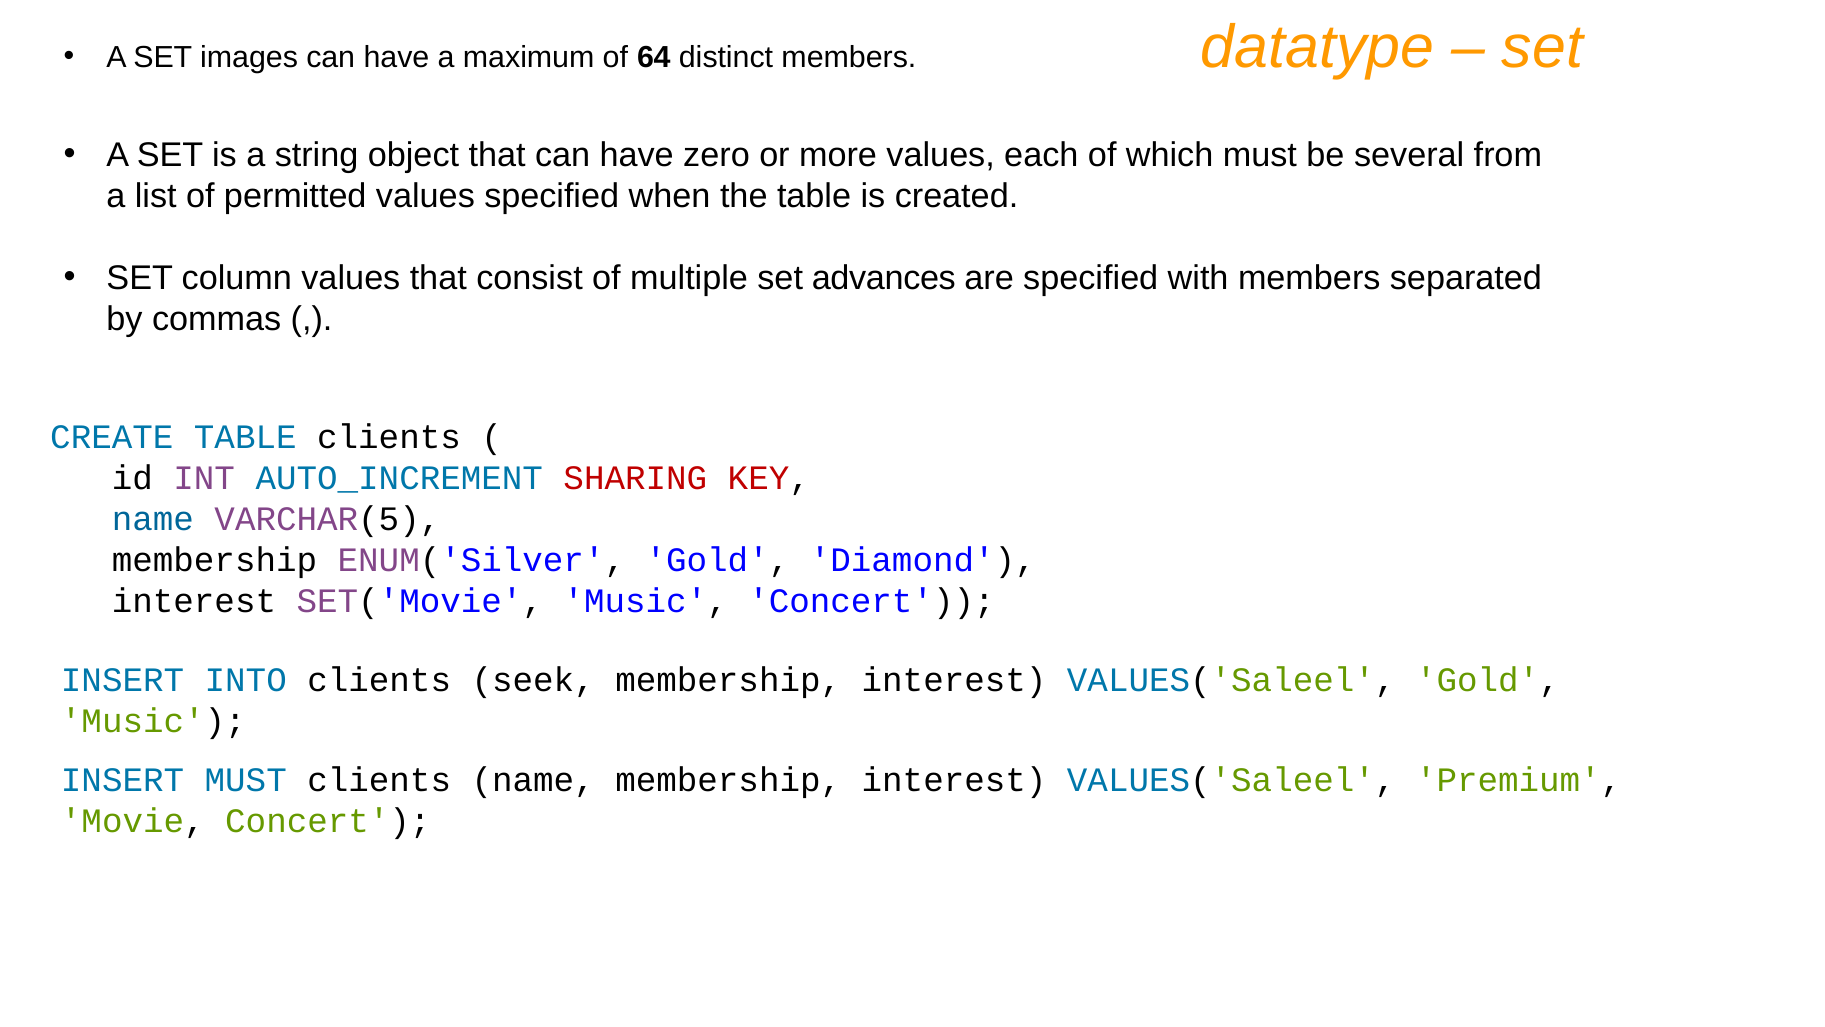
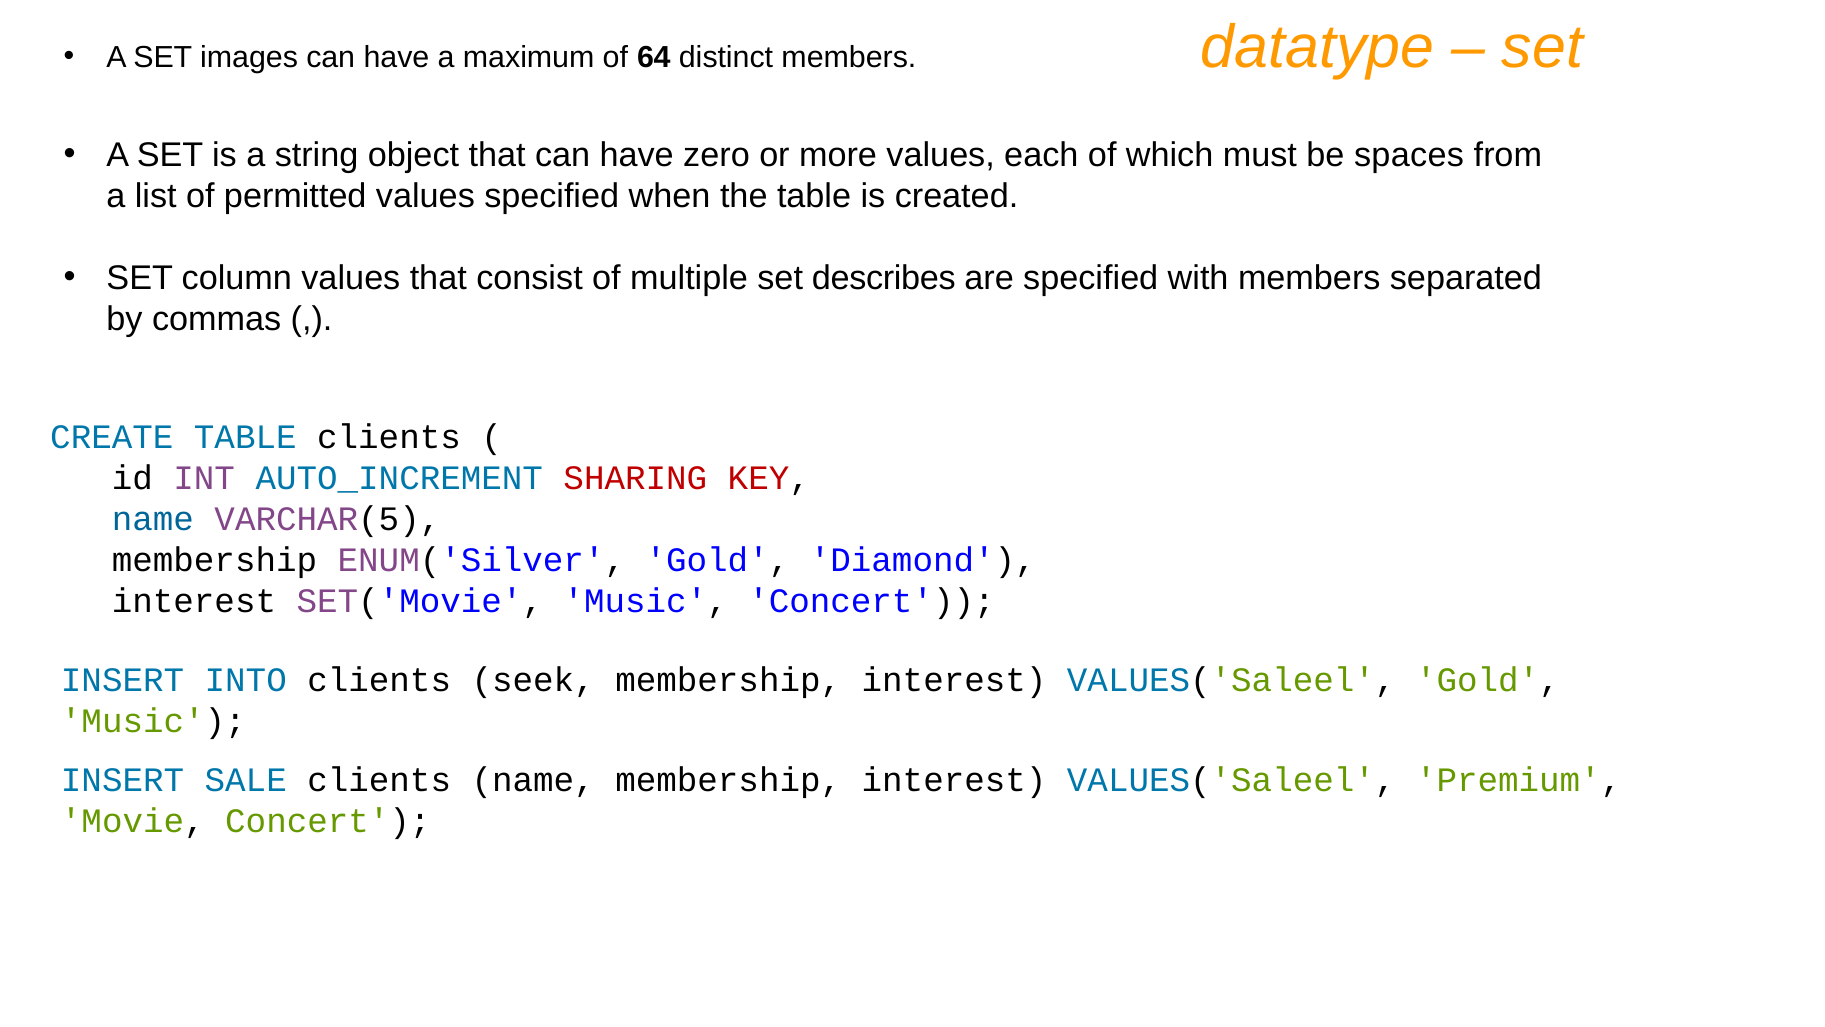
several: several -> spaces
advances: advances -> describes
INSERT MUST: MUST -> SALE
